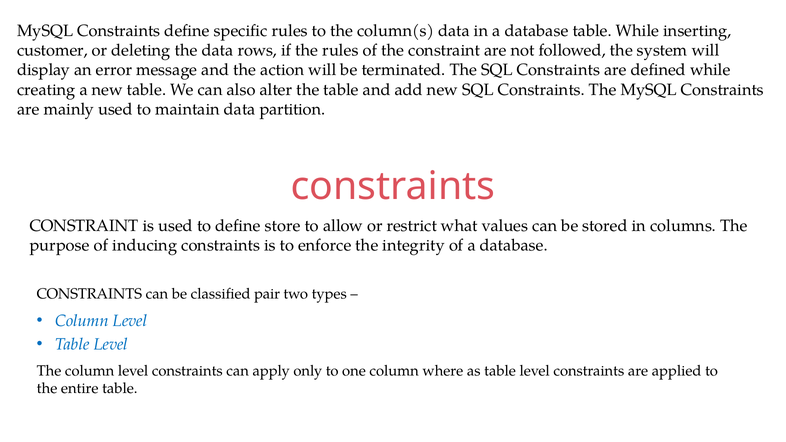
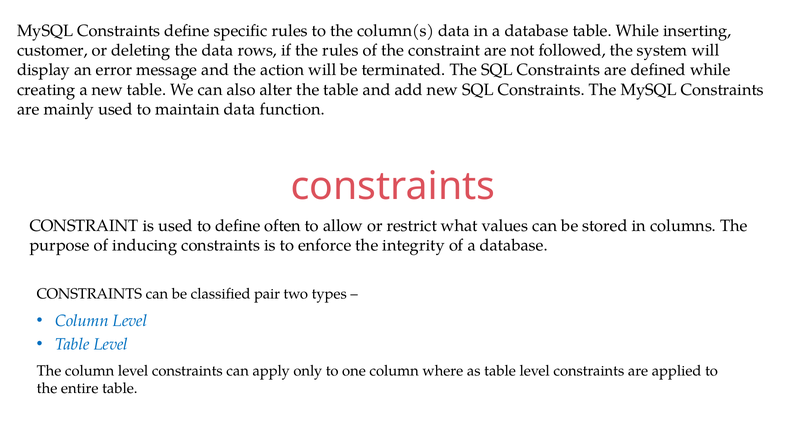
partition: partition -> function
store: store -> often
